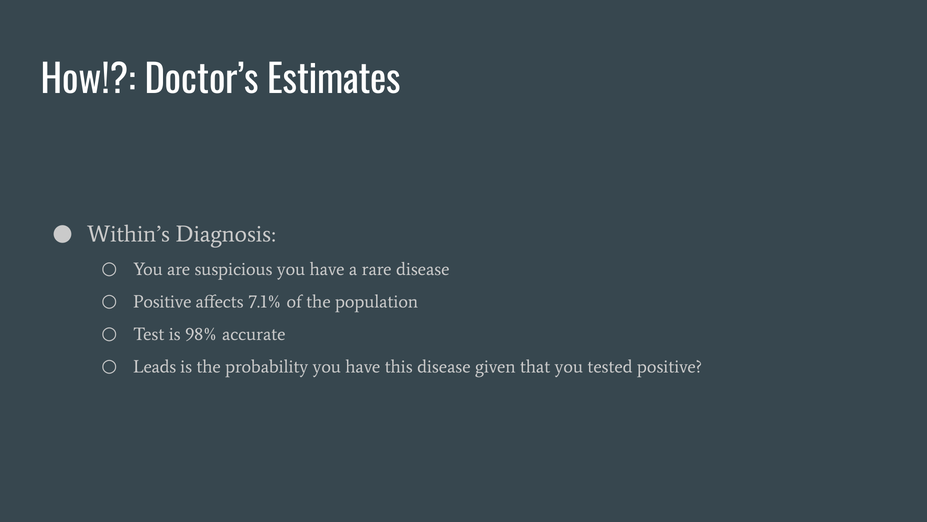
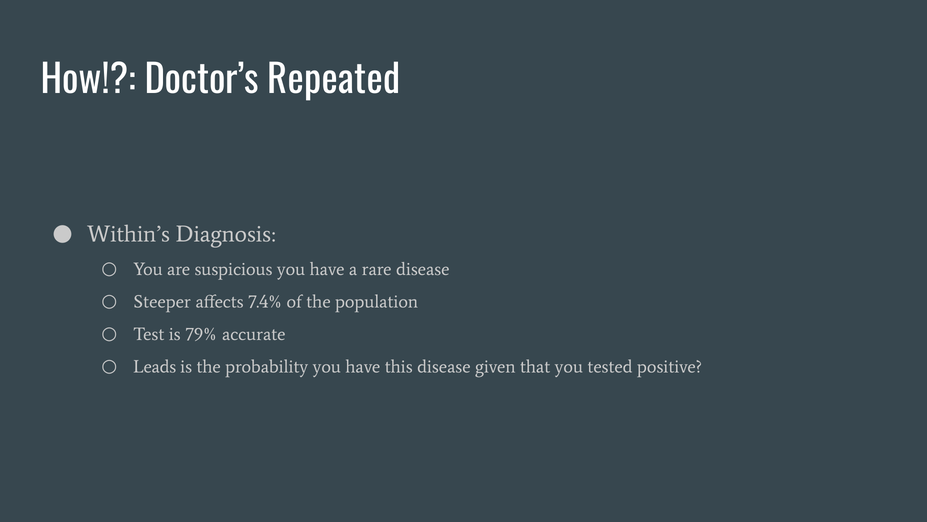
Estimates: Estimates -> Repeated
Positive at (162, 301): Positive -> Steeper
7.1%: 7.1% -> 7.4%
98%: 98% -> 79%
